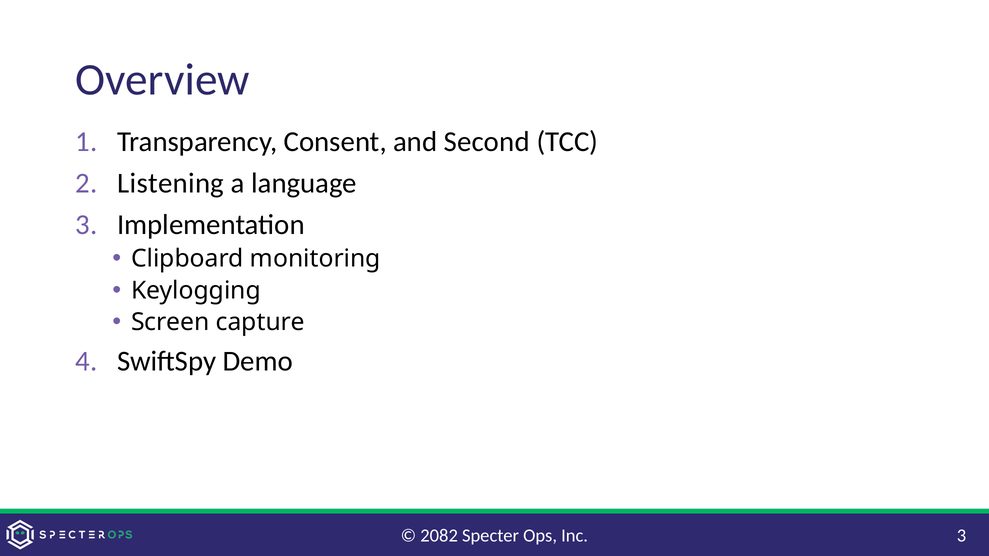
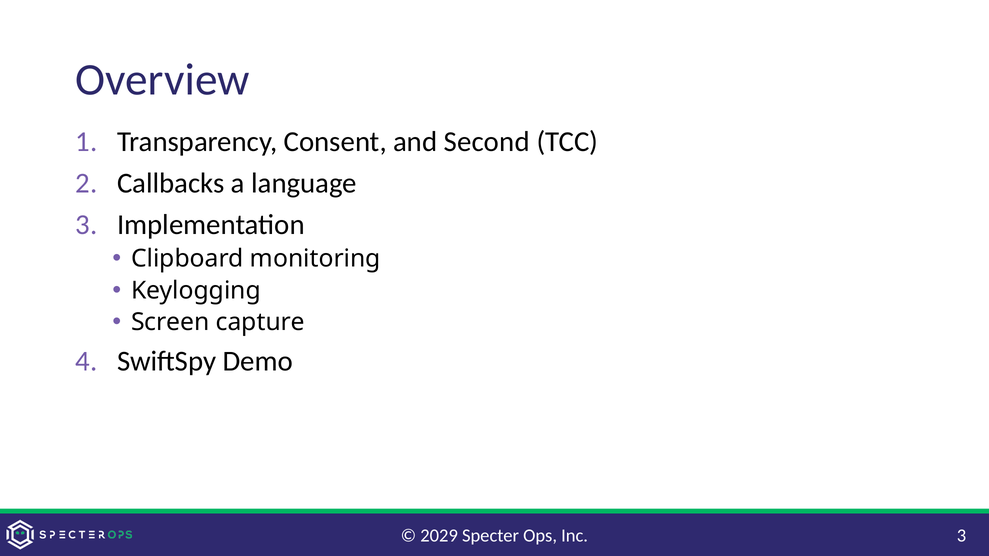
Listening: Listening -> Callbacks
2082: 2082 -> 2029
